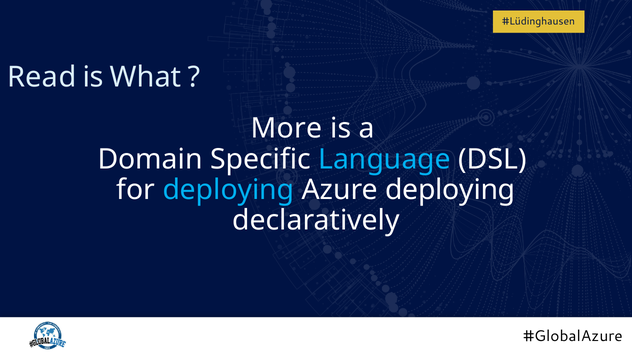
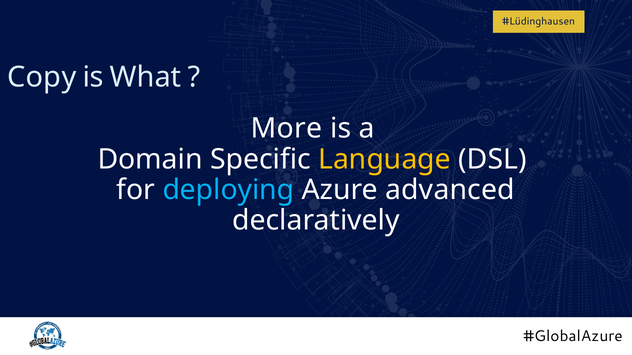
Read: Read -> Copy
Language colour: light blue -> yellow
Azure deploying: deploying -> advanced
